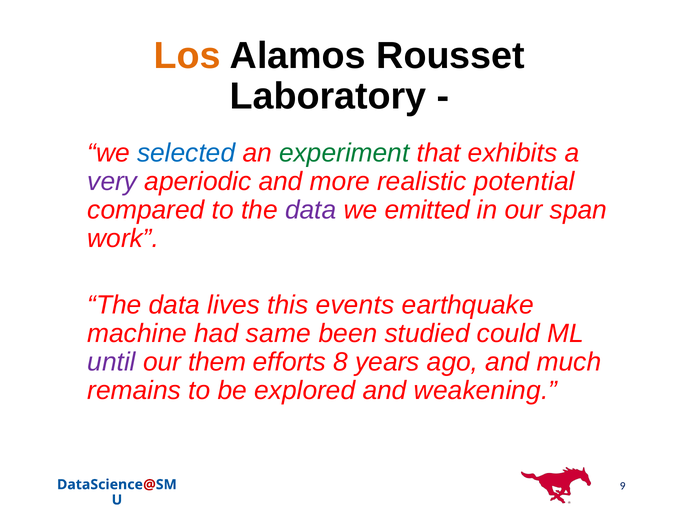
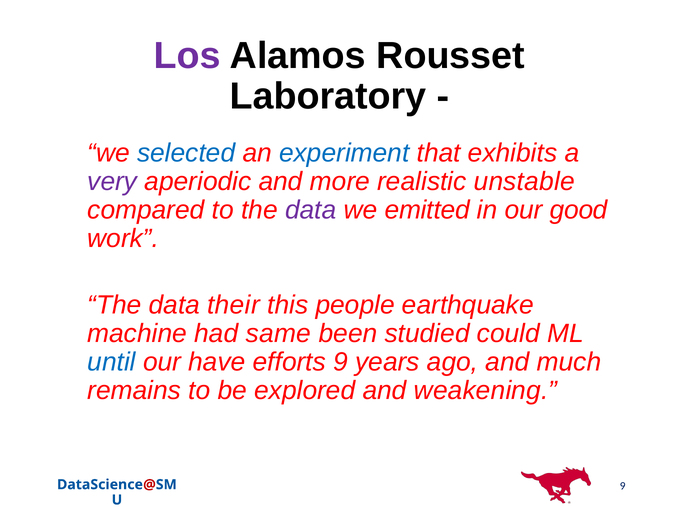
Los colour: orange -> purple
experiment colour: green -> blue
potential: potential -> unstable
span: span -> good
lives: lives -> their
events: events -> people
until colour: purple -> blue
them: them -> have
efforts 8: 8 -> 9
